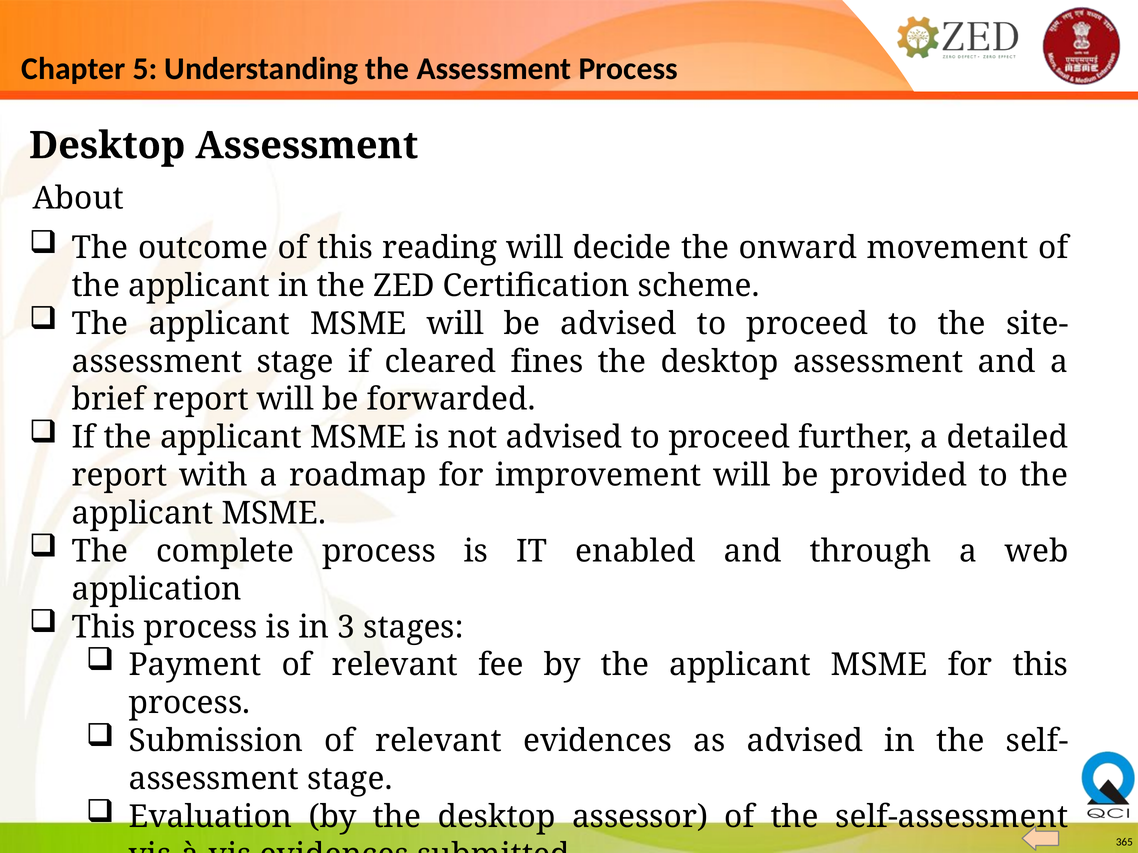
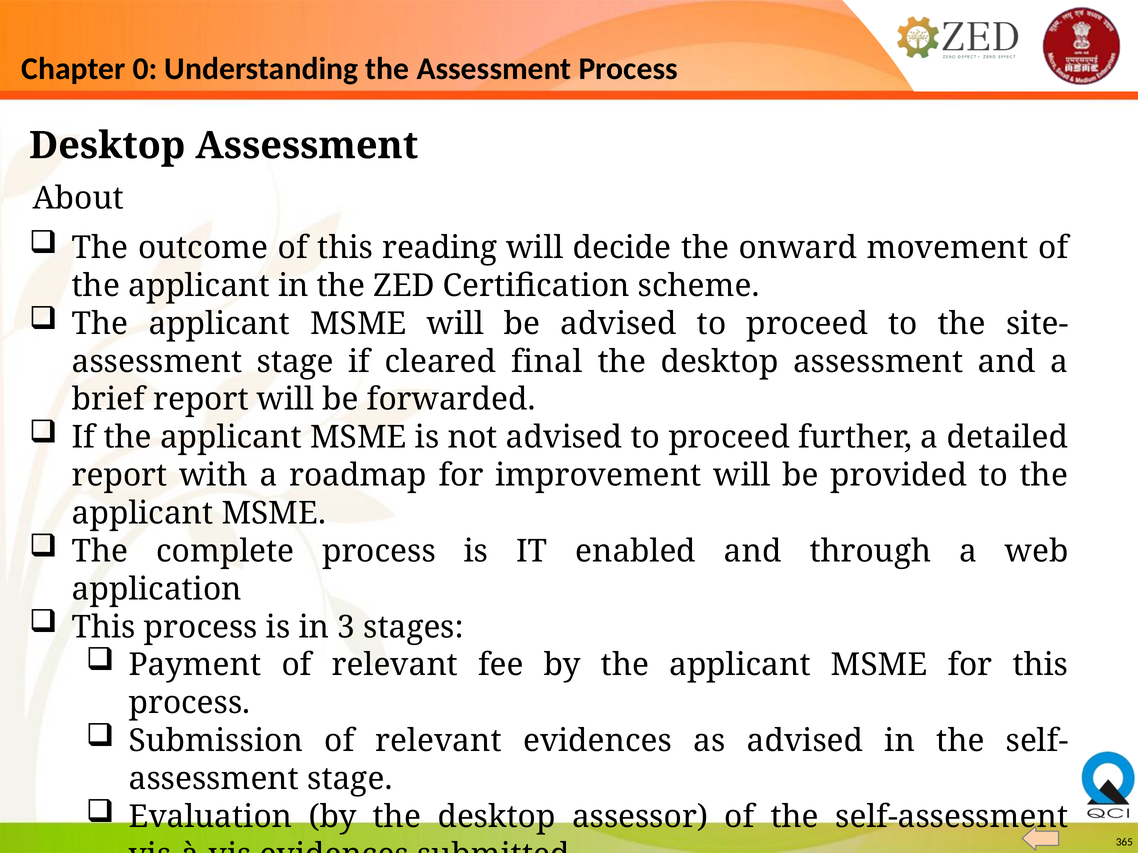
5: 5 -> 0
fines: fines -> final
